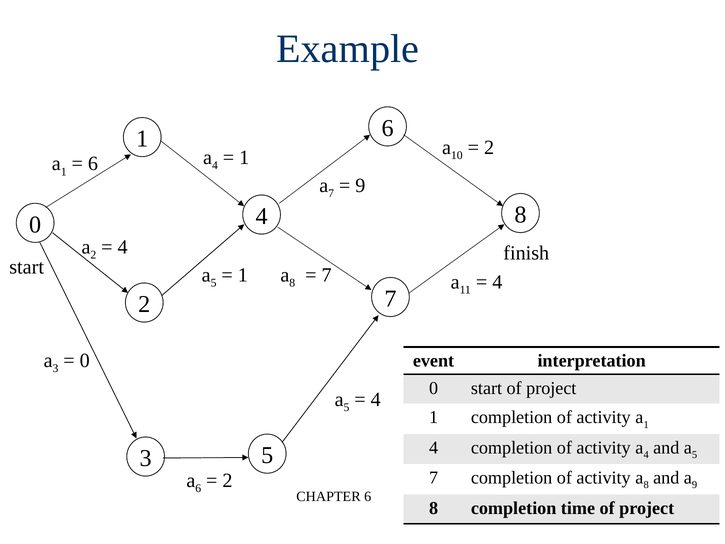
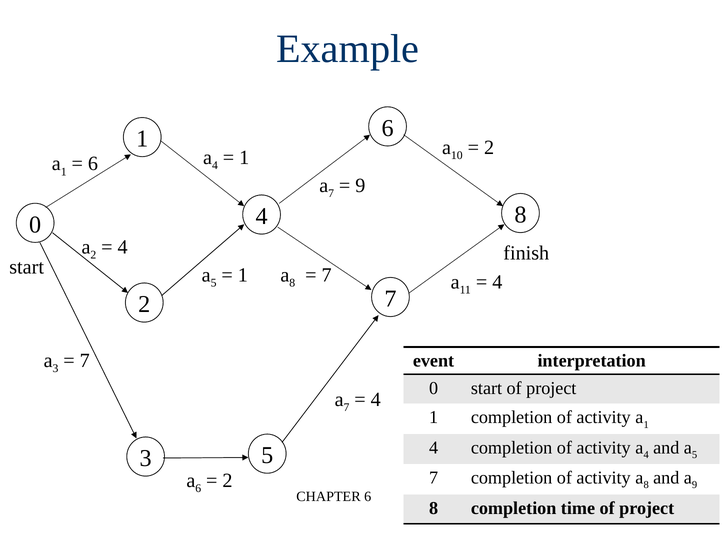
0 at (85, 360): 0 -> 7
5 at (347, 407): 5 -> 7
